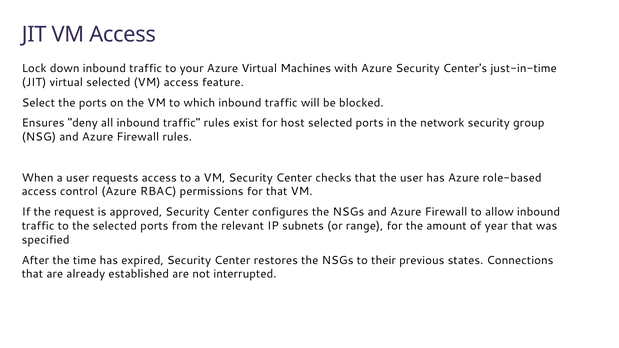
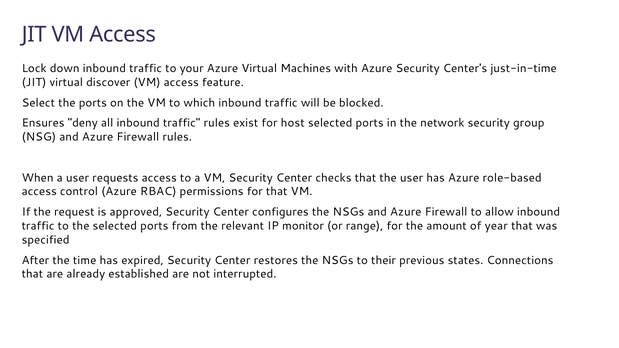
virtual selected: selected -> discover
subnets: subnets -> monitor
